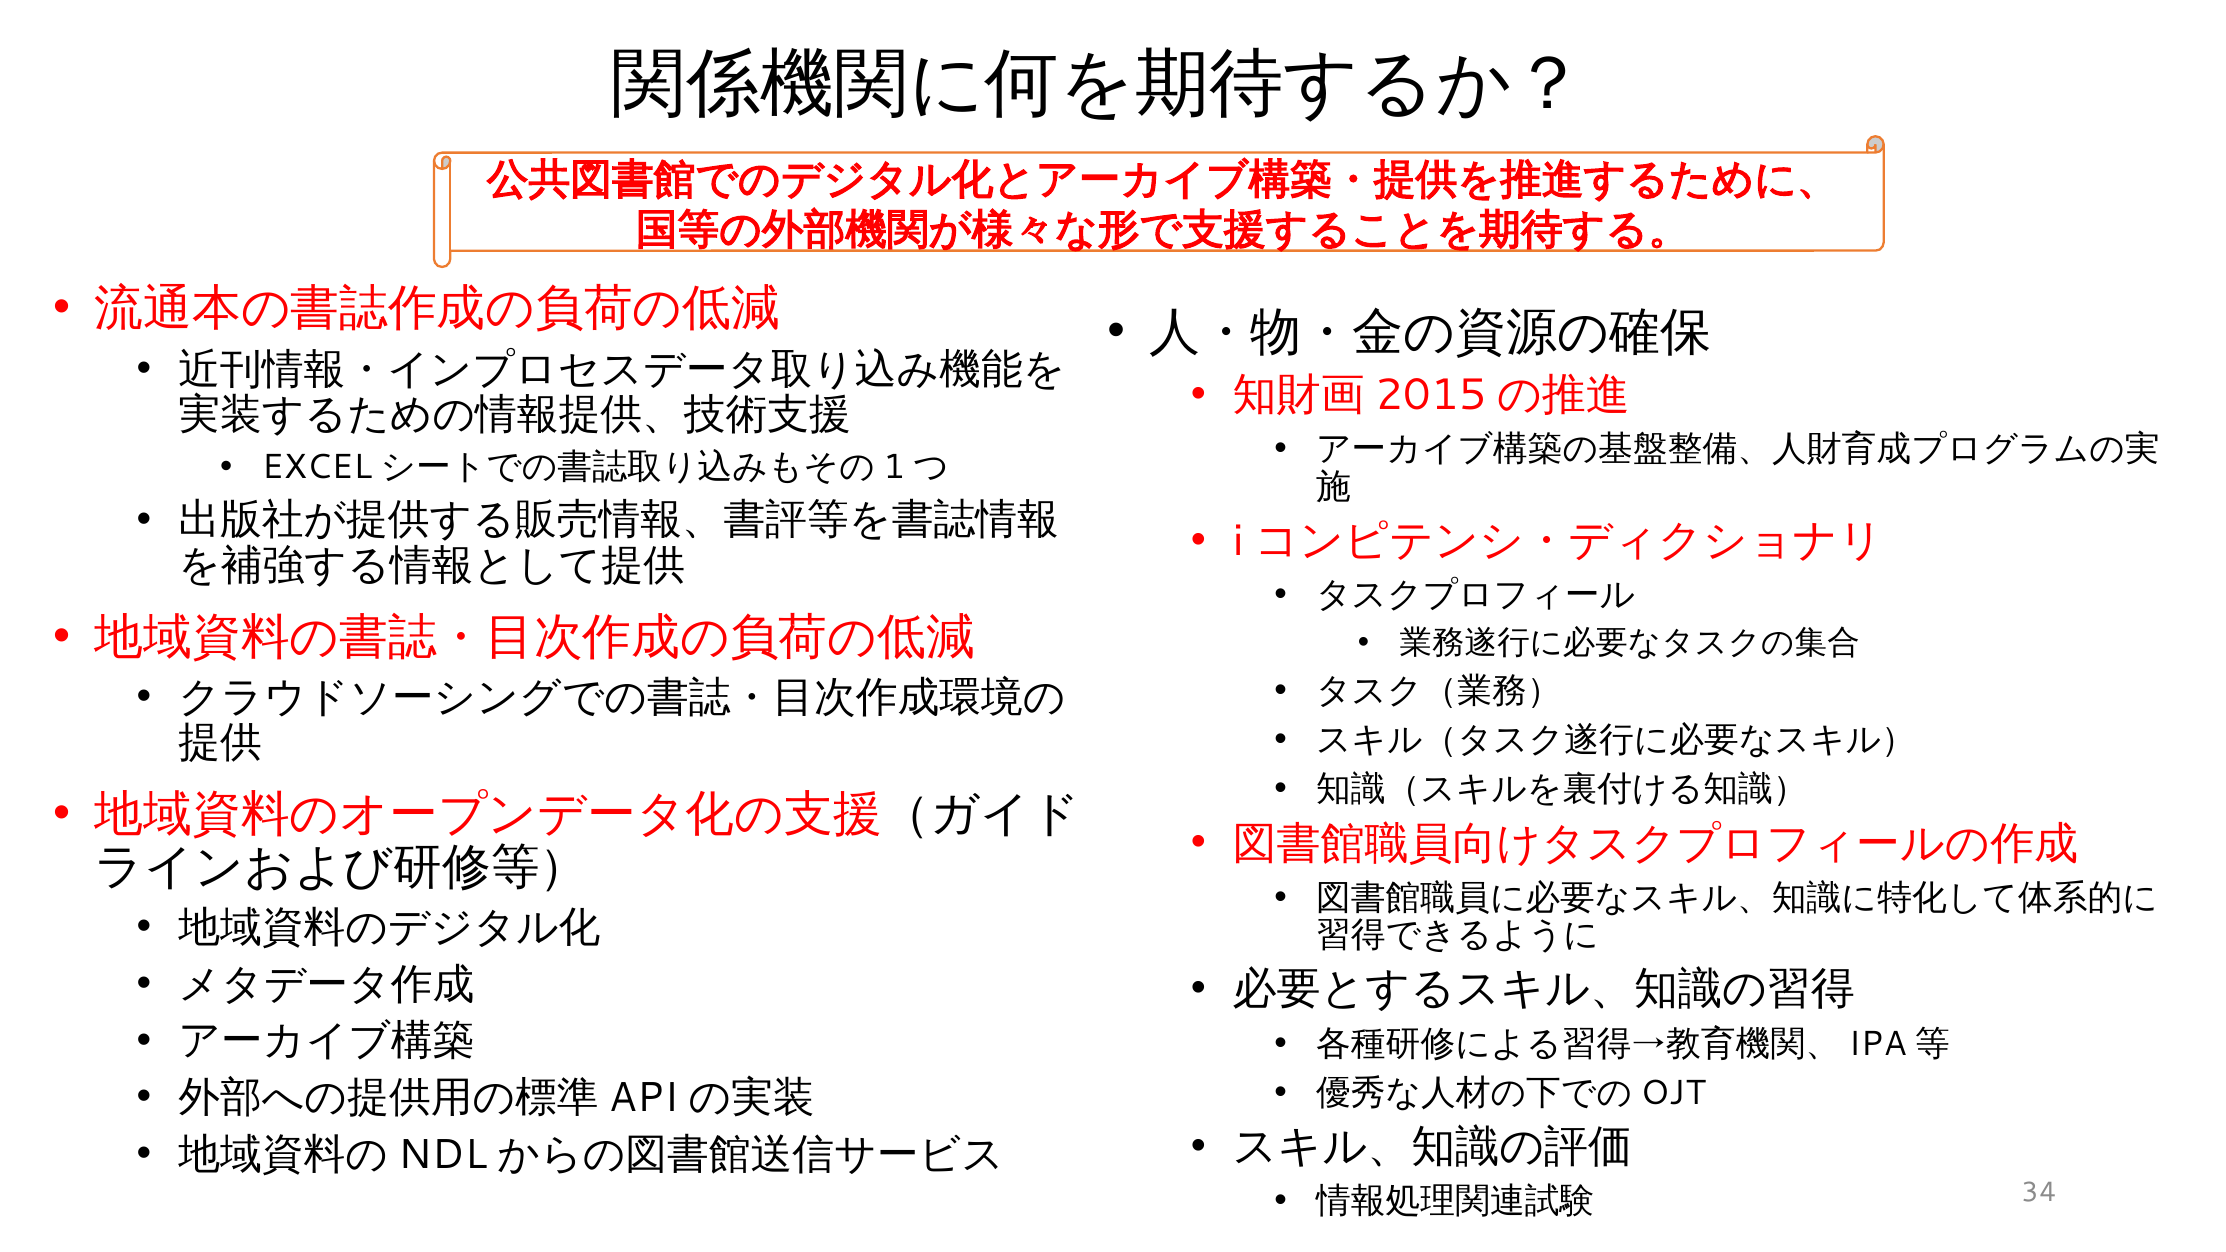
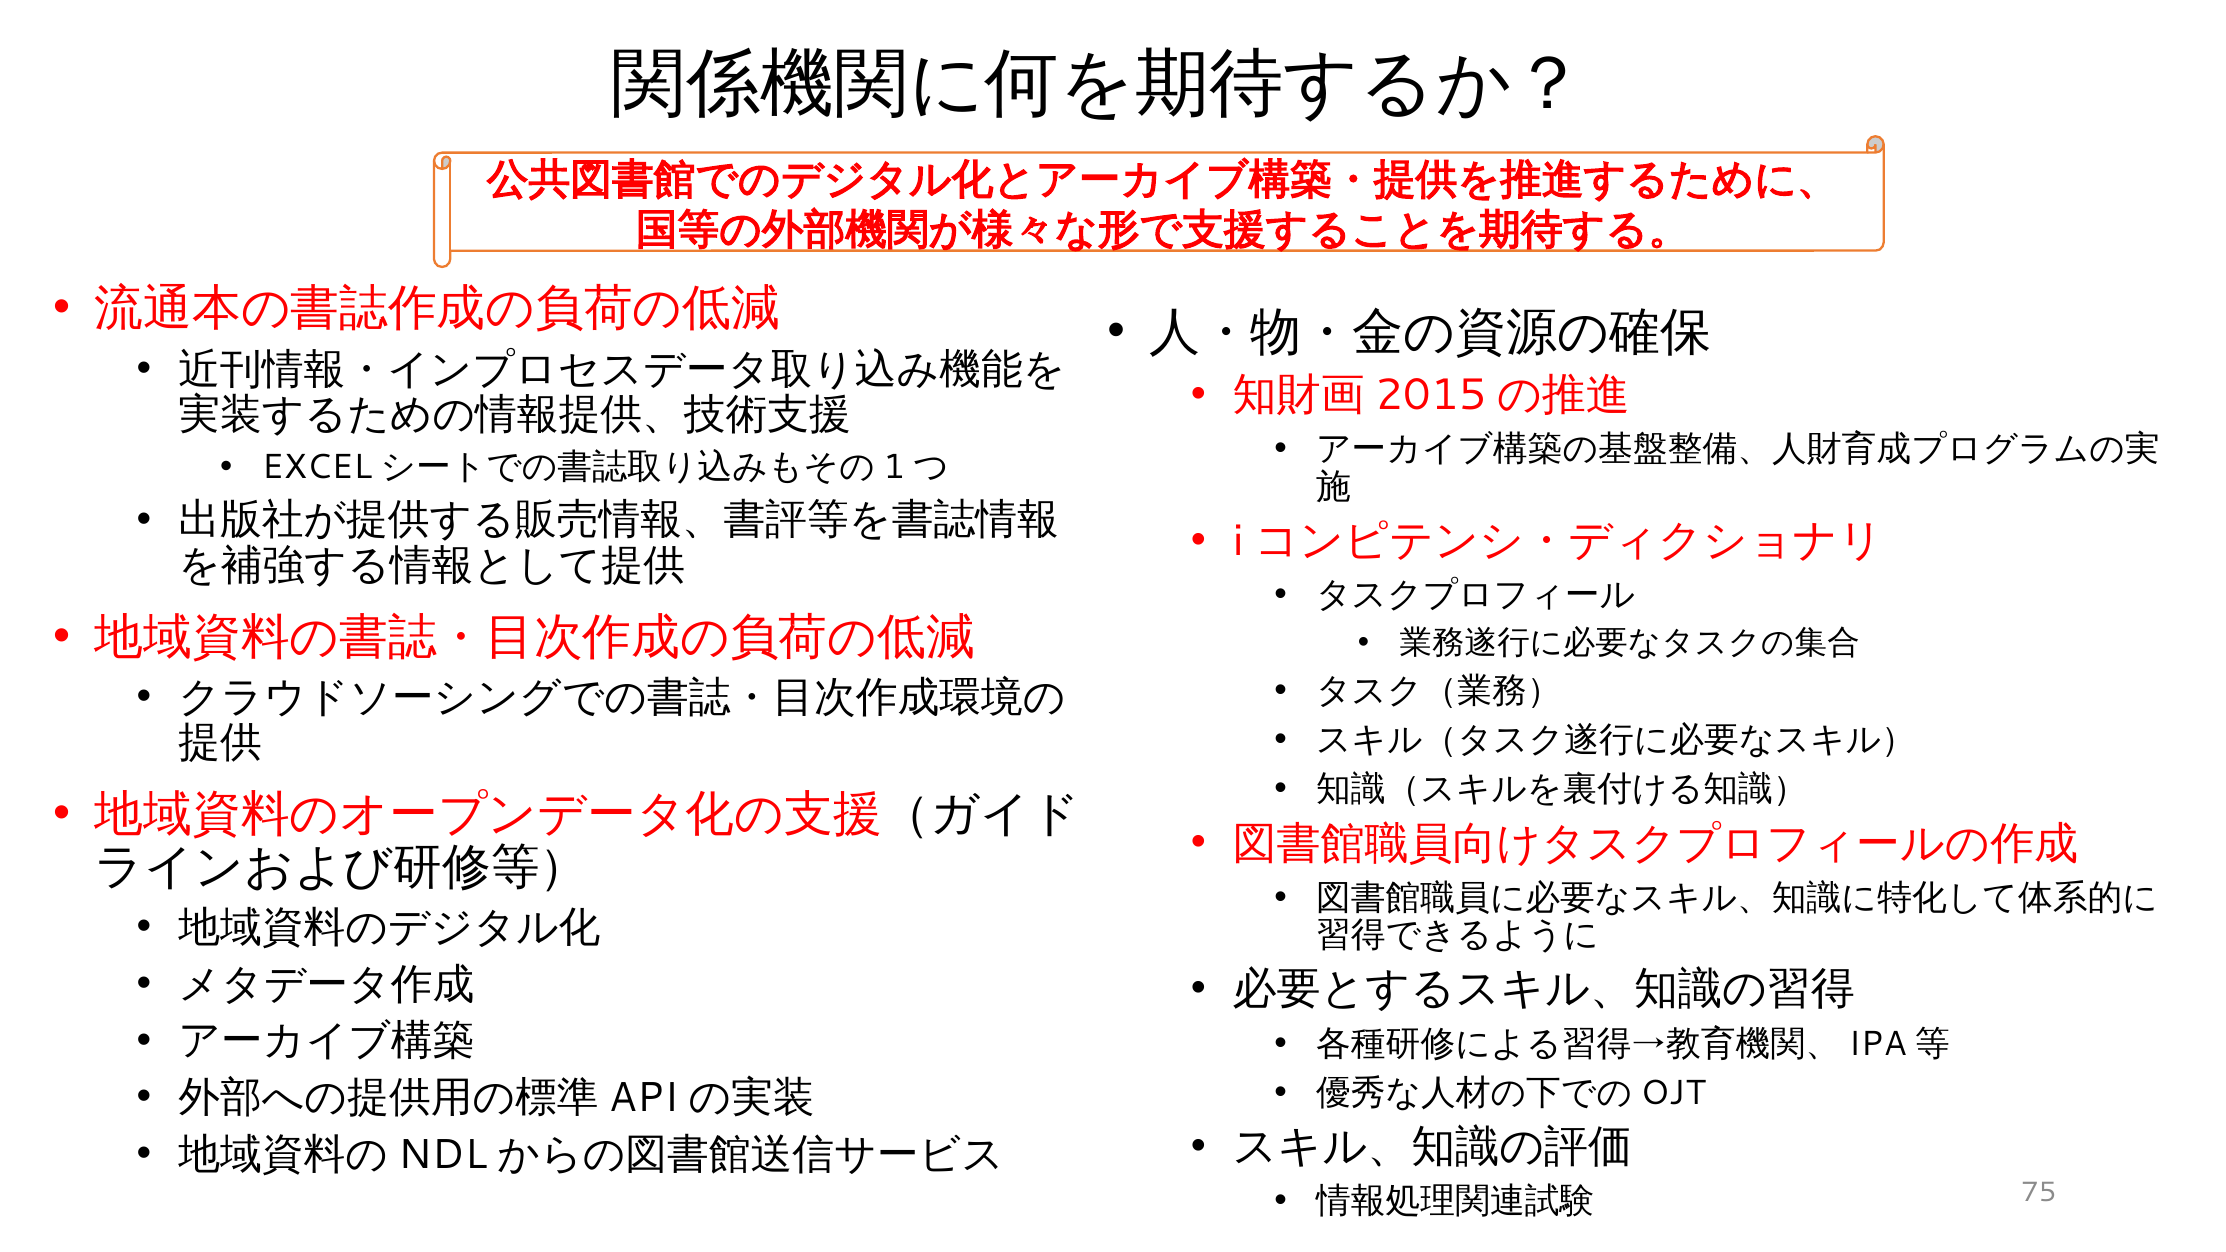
34: 34 -> 75
